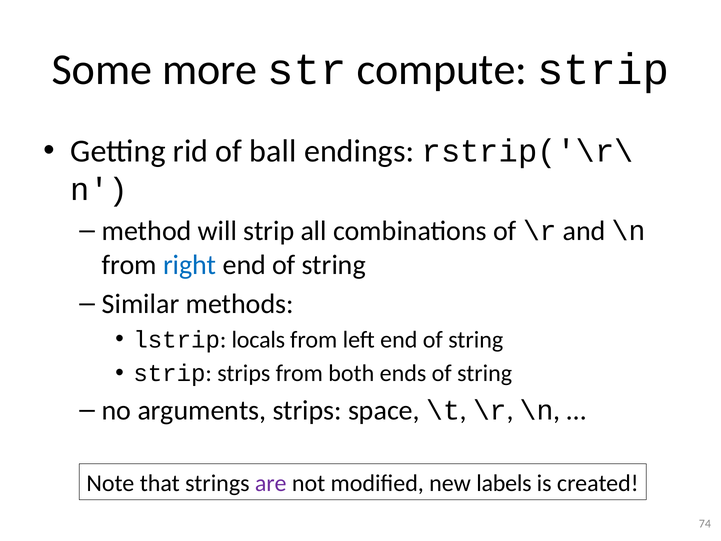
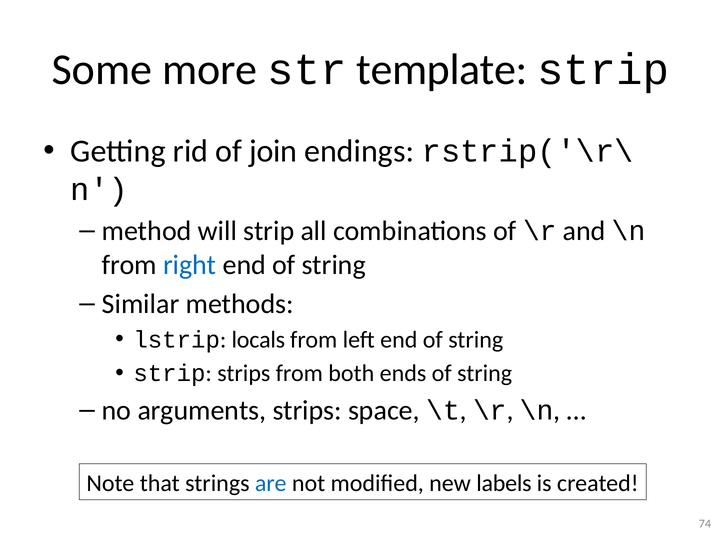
compute: compute -> template
ball: ball -> join
are colour: purple -> blue
